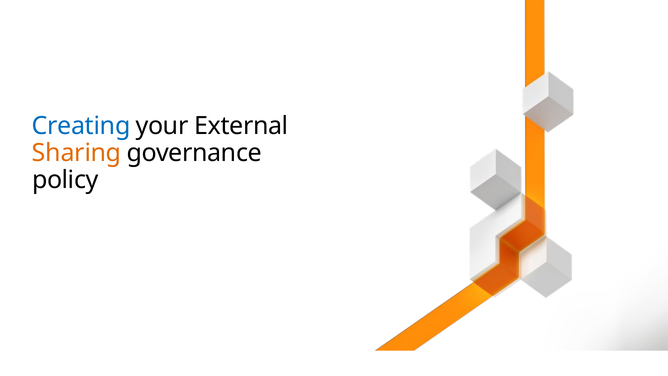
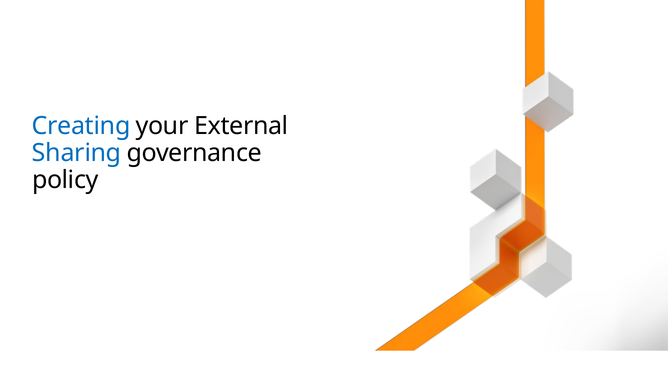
Sharing colour: orange -> blue
